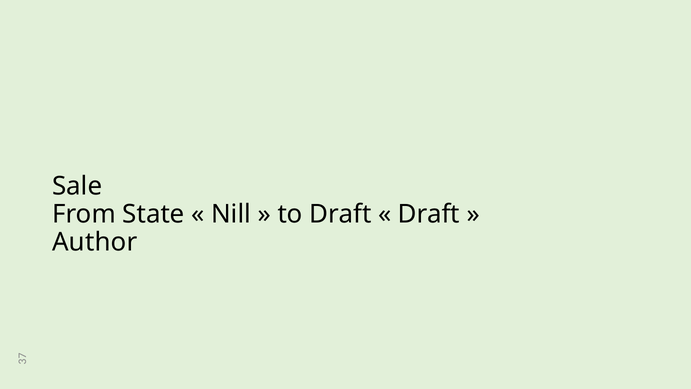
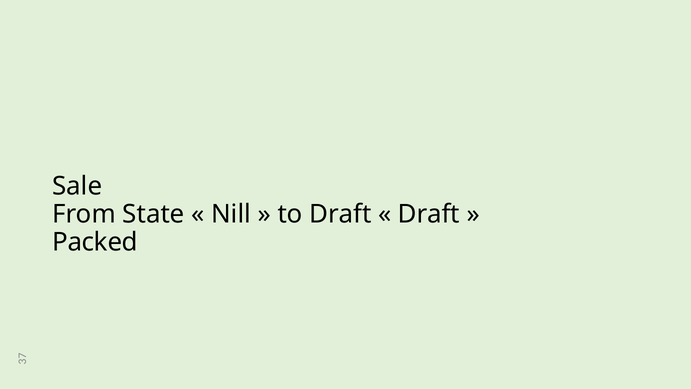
Author: Author -> Packed
